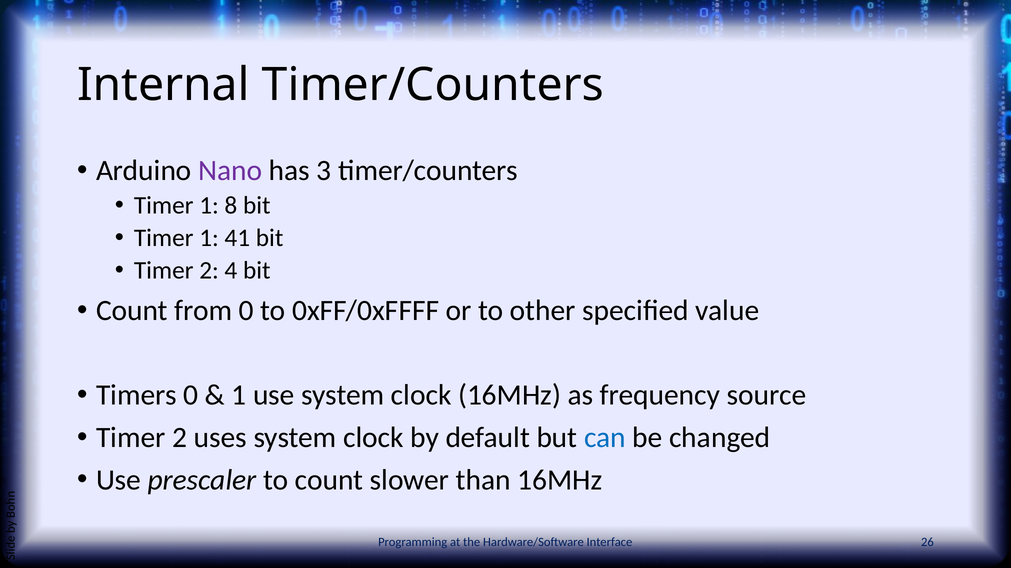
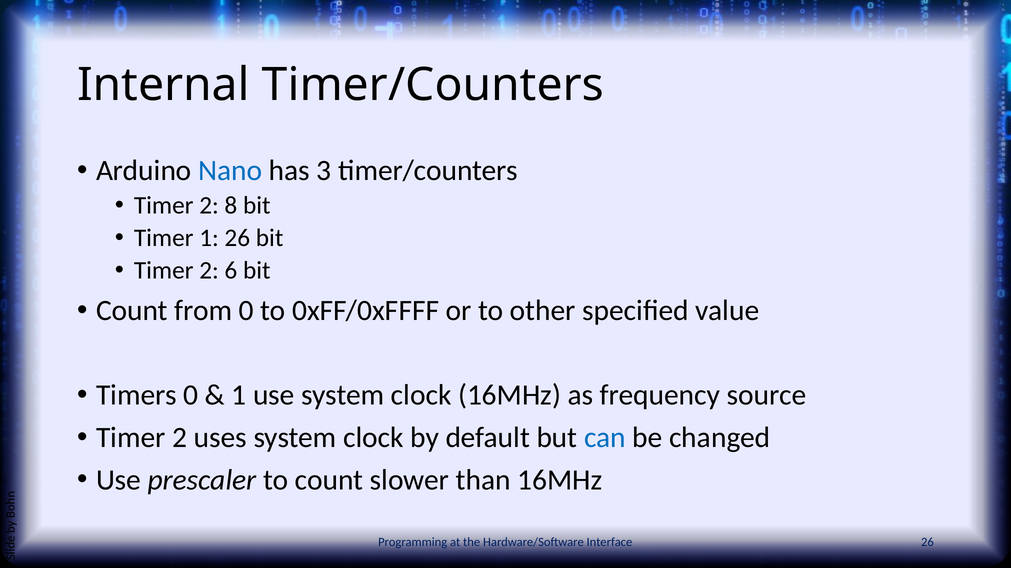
Nano colour: purple -> blue
1 at (209, 206): 1 -> 2
1 41: 41 -> 26
4: 4 -> 6
